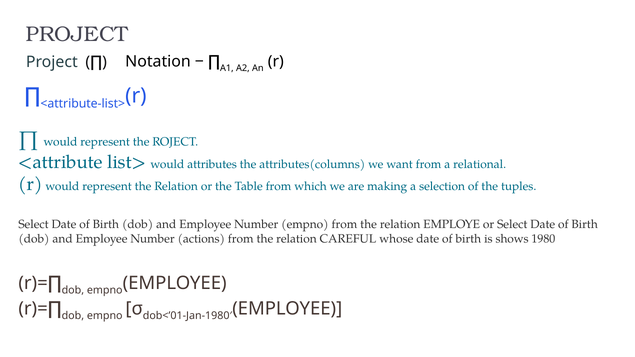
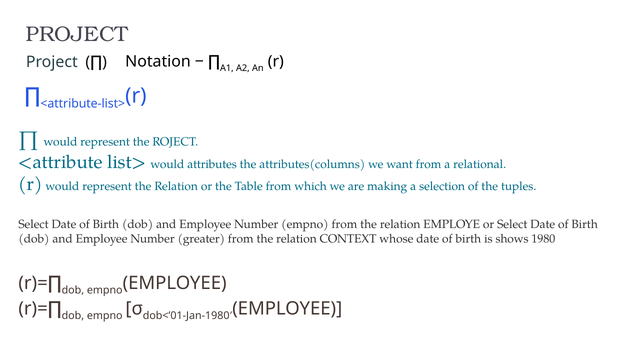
actions: actions -> greater
CAREFUL: CAREFUL -> CONTEXT
